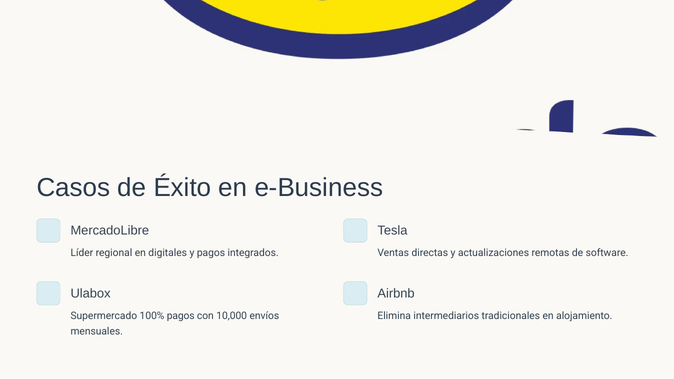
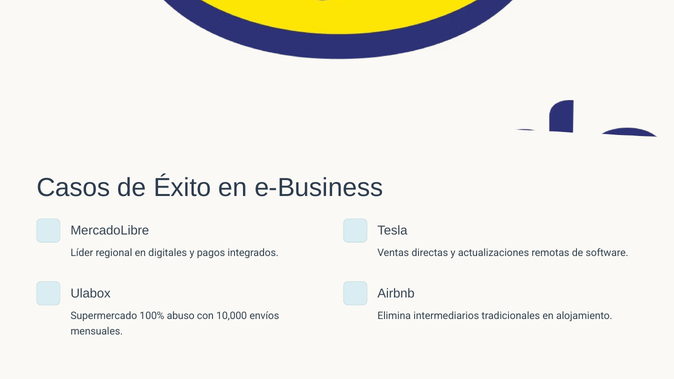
100% pagos: pagos -> abuso
